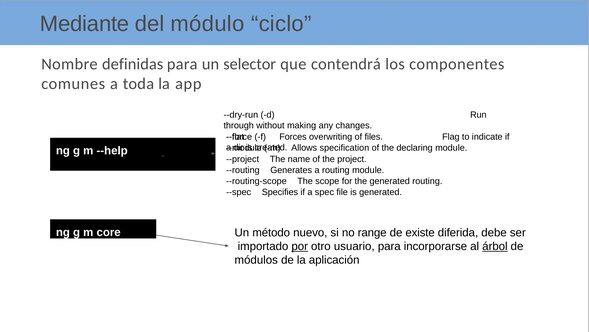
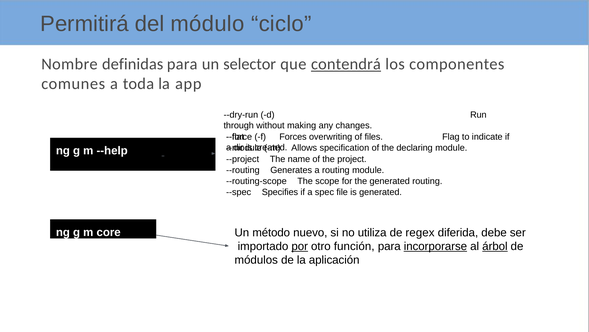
Mediante: Mediante -> Permitirá
contendrá underline: none -> present
range: range -> utiliza
existe: existe -> regex
usuario: usuario -> función
incorporarse underline: none -> present
